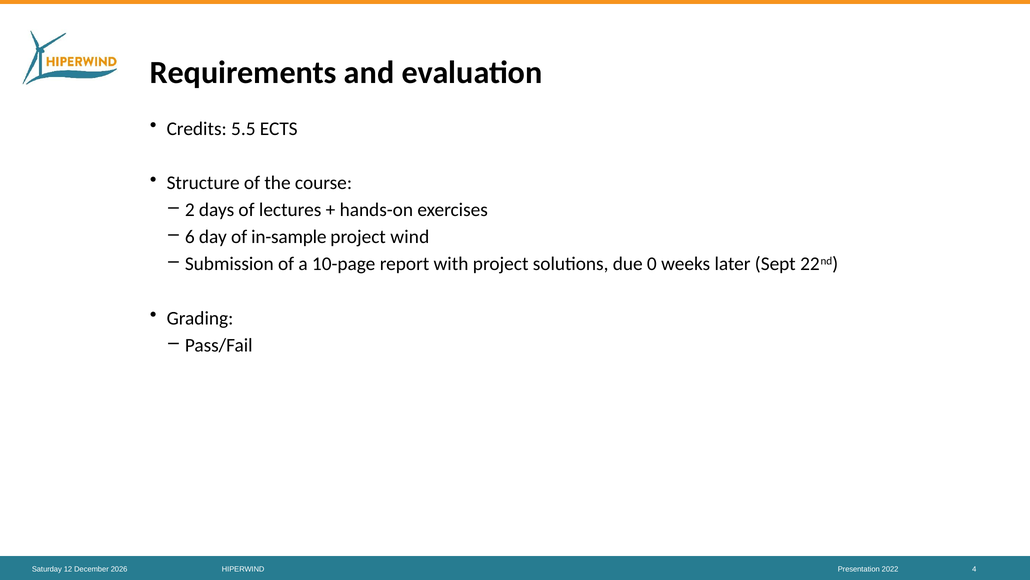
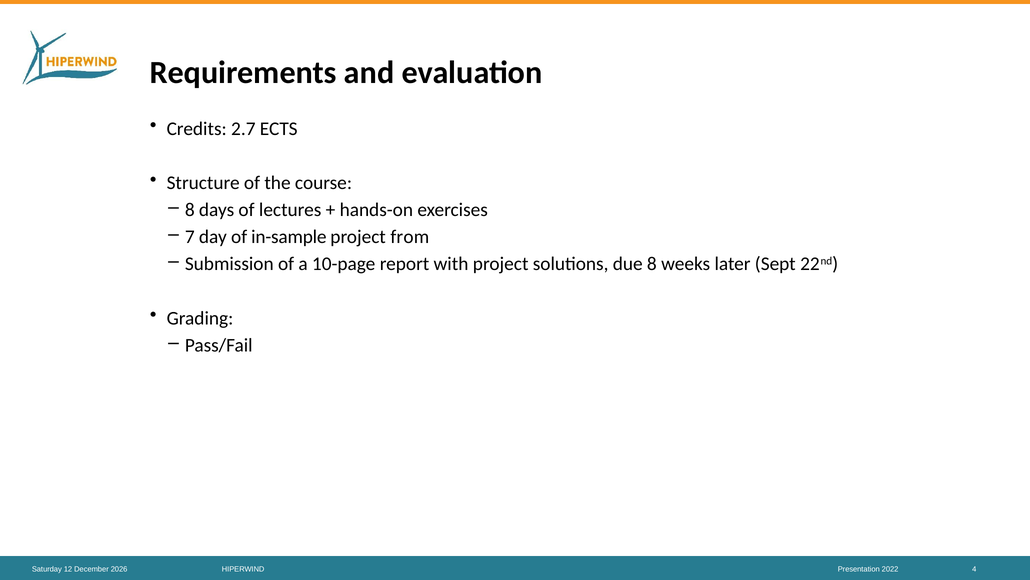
5.5: 5.5 -> 2.7
2 at (190, 210): 2 -> 8
6: 6 -> 7
wind: wind -> from
due 0: 0 -> 8
